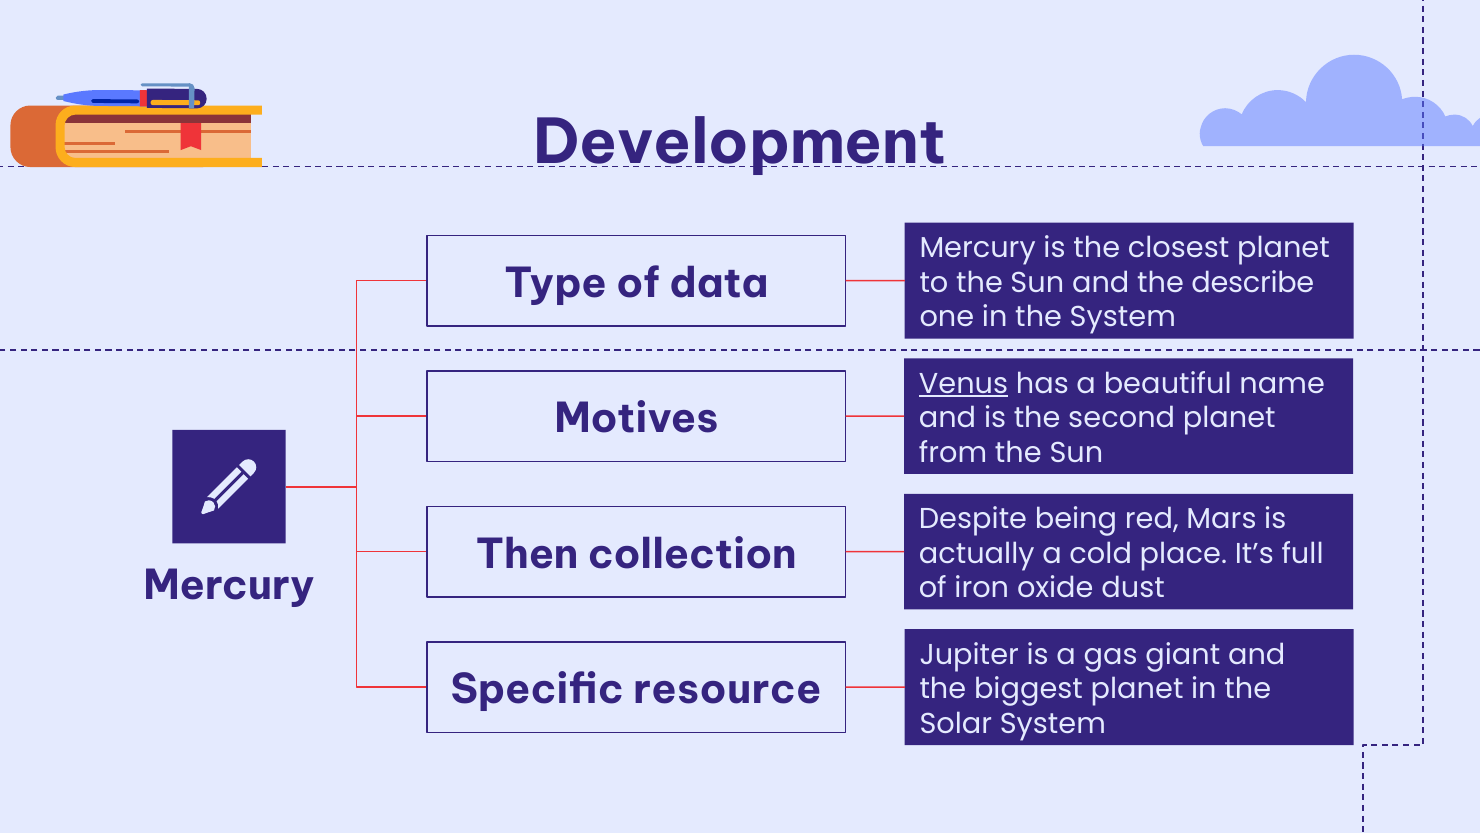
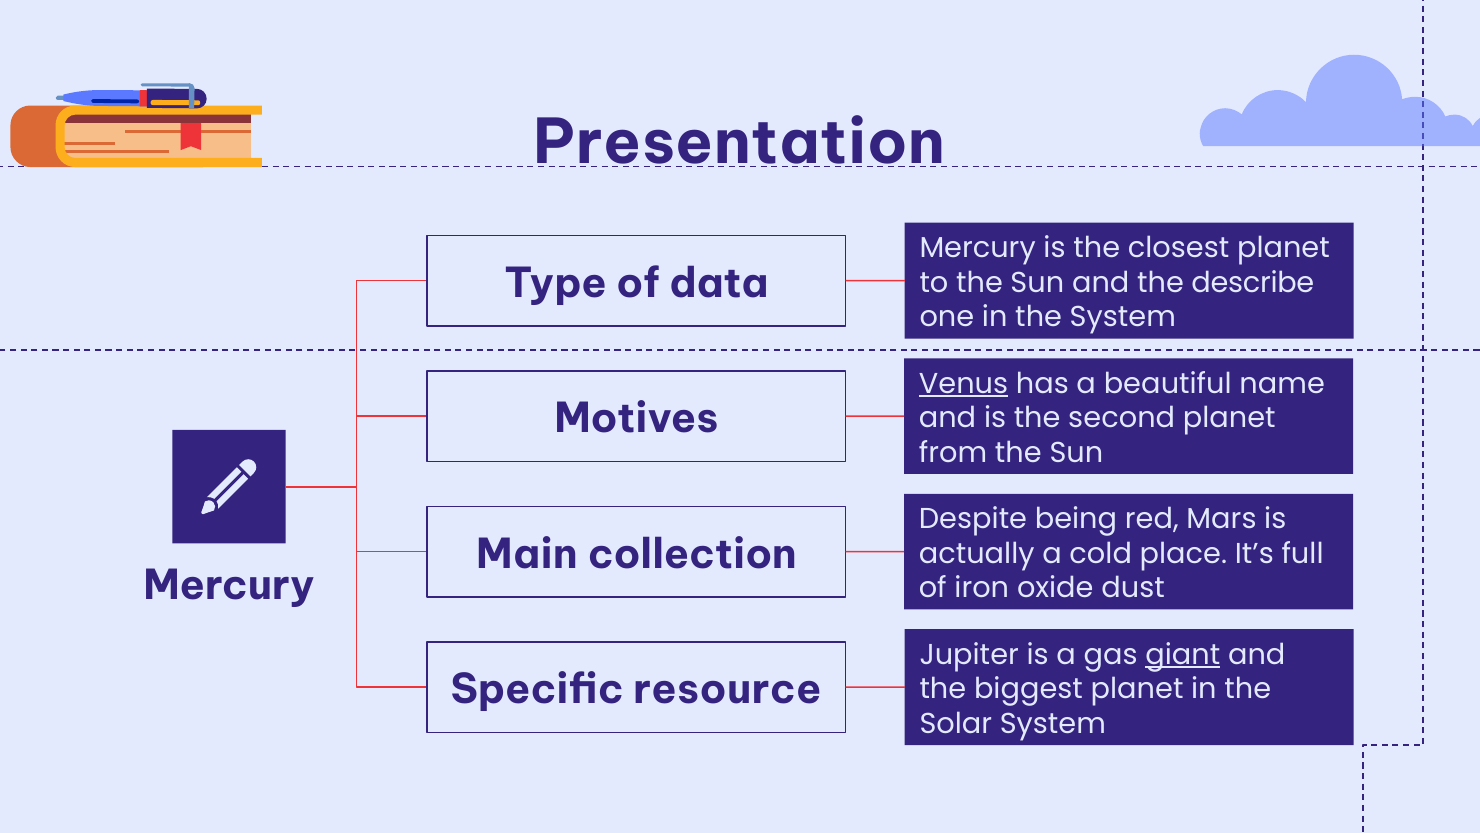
Development: Development -> Presentation
Then: Then -> Main
giant underline: none -> present
